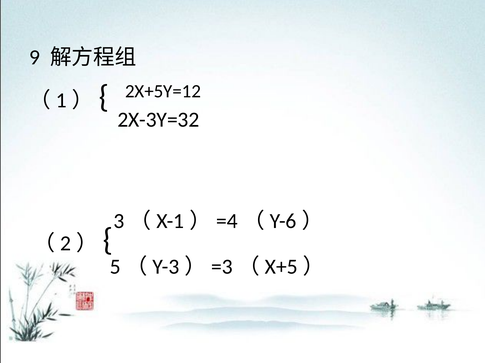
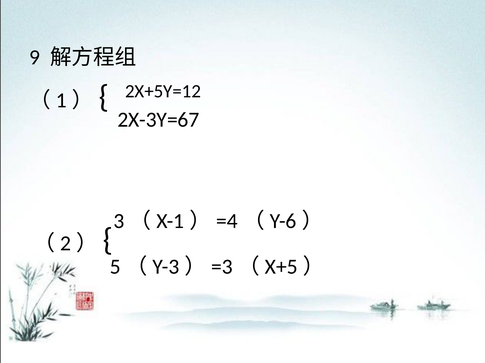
2X-3Y=32: 2X-3Y=32 -> 2X-3Y=67
